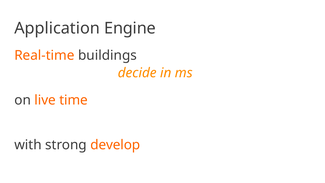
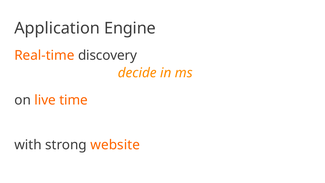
buildings: buildings -> discovery
develop: develop -> website
